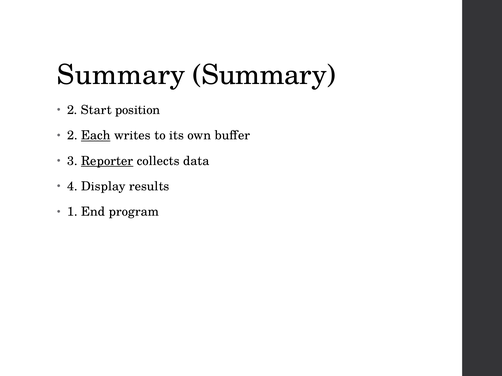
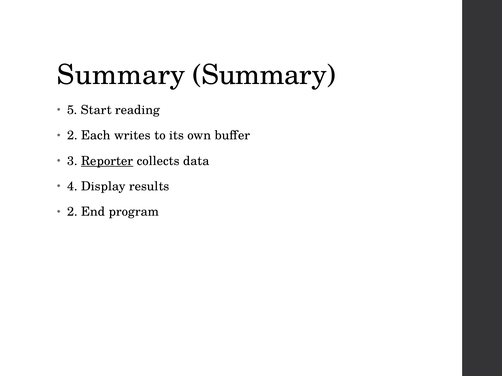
2 at (72, 110): 2 -> 5
position: position -> reading
Each underline: present -> none
1 at (72, 212): 1 -> 2
